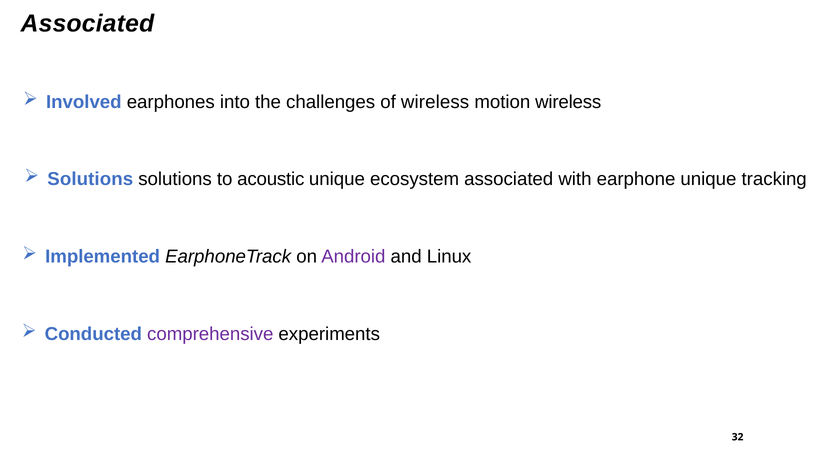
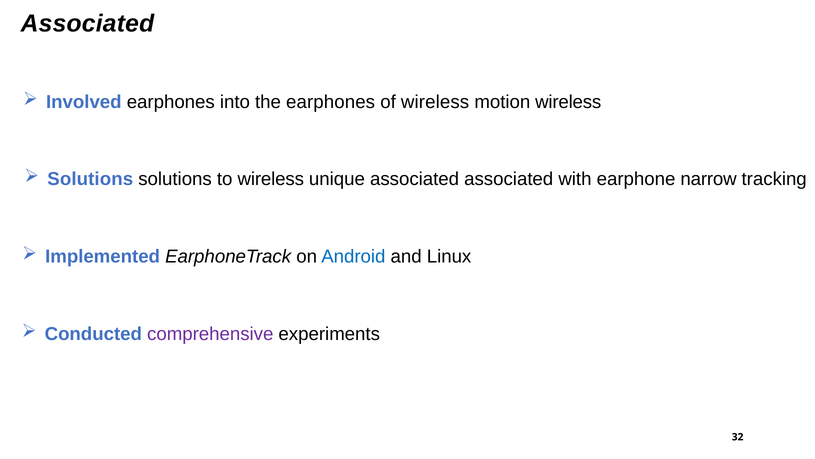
the challenges: challenges -> earphones
to acoustic: acoustic -> wireless
unique ecosystem: ecosystem -> associated
earphone unique: unique -> narrow
Android colour: purple -> blue
